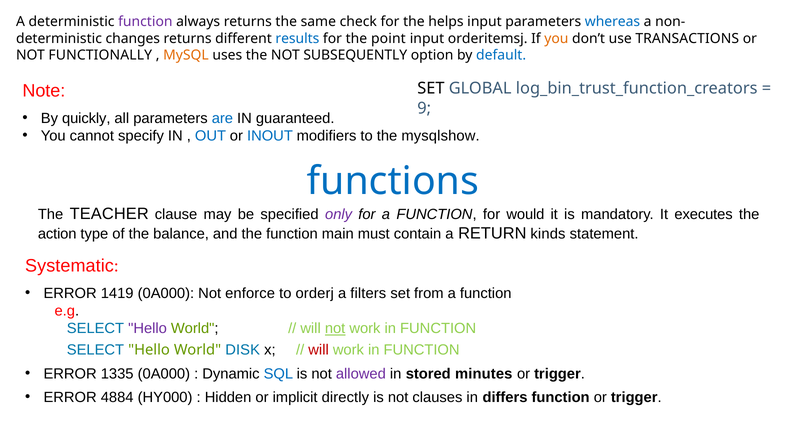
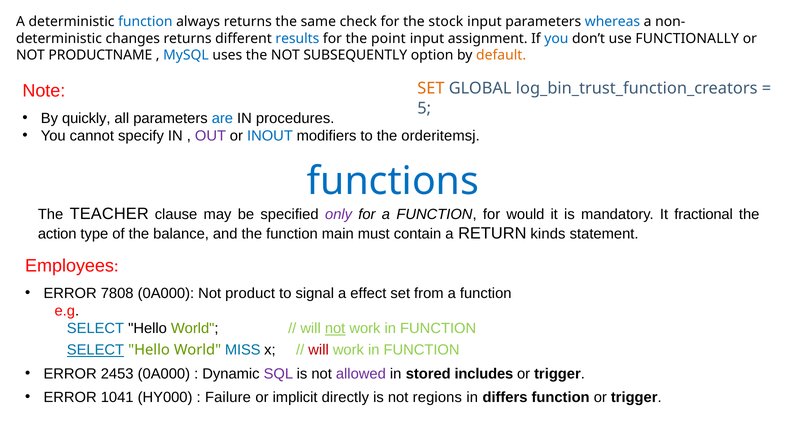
function at (145, 22) colour: purple -> blue
helps: helps -> stock
orderitemsj: orderitemsj -> assignment
you at (556, 38) colour: orange -> blue
TRANSACTIONS: TRANSACTIONS -> FUNCTIONALLY
FUNCTIONALLY: FUNCTIONALLY -> PRODUCTNAME
MySQL colour: orange -> blue
default colour: blue -> orange
SET at (431, 89) colour: black -> orange
9: 9 -> 5
guaranteed: guaranteed -> procedures
OUT colour: blue -> purple
mysqlshow: mysqlshow -> orderitemsj
executes: executes -> fractional
Systematic: Systematic -> Employees
1419: 1419 -> 7808
enforce: enforce -> product
orderj: orderj -> signal
filters: filters -> effect
Hello at (148, 329) colour: purple -> black
SELECT at (95, 350) underline: none -> present
DISK: DISK -> MISS
1335: 1335 -> 2453
SQL colour: blue -> purple
minutes: minutes -> includes
4884: 4884 -> 1041
Hidden: Hidden -> Failure
clauses: clauses -> regions
